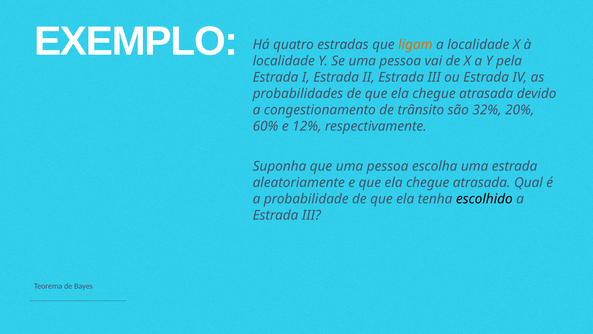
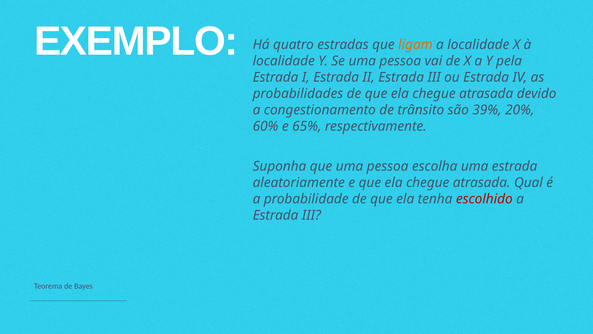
32%: 32% -> 39%
12%: 12% -> 65%
escolhido colour: black -> red
